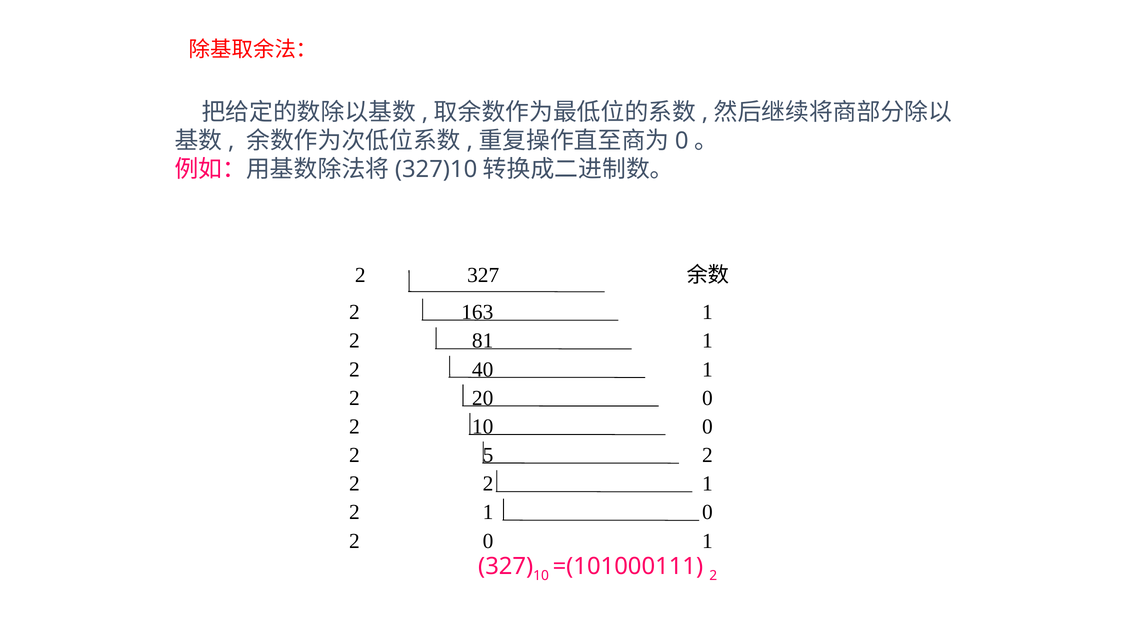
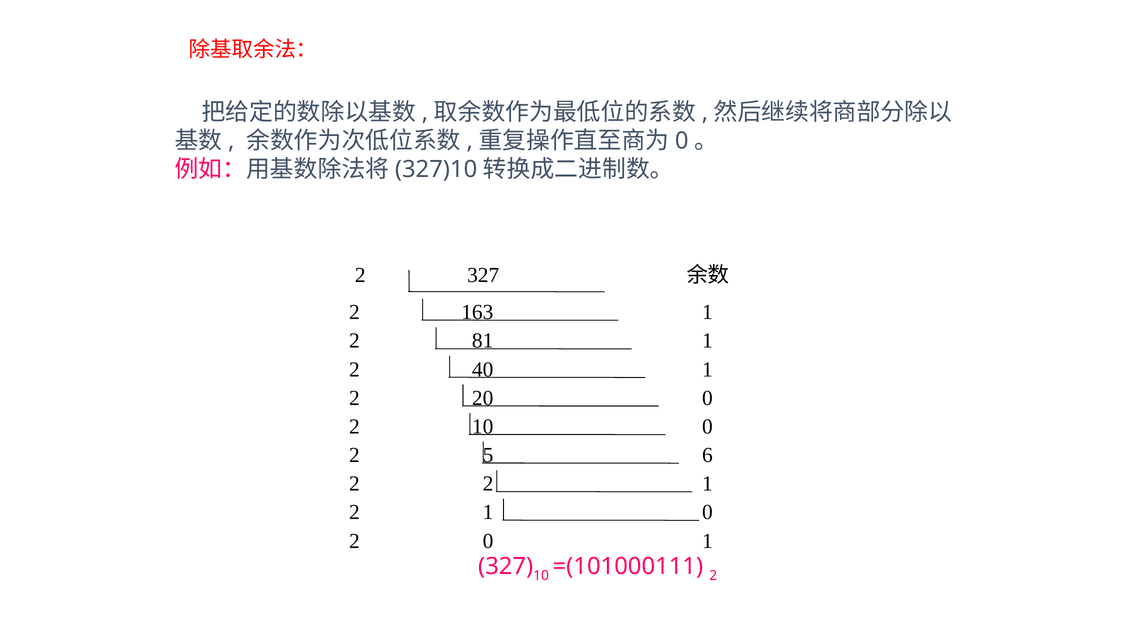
5 2: 2 -> 6
